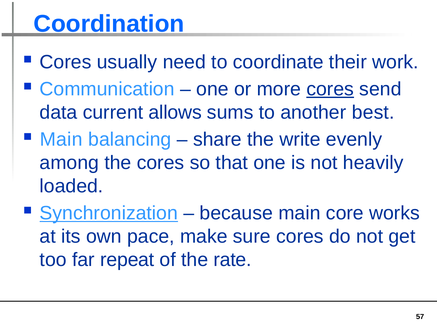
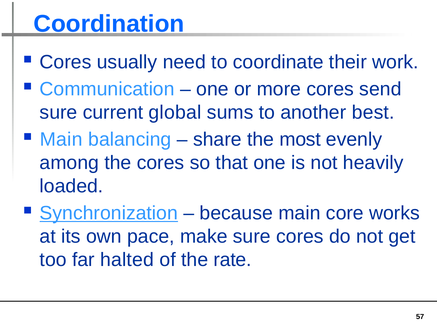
cores at (330, 89) underline: present -> none
data at (59, 113): data -> sure
allows: allows -> global
write: write -> most
repeat: repeat -> halted
